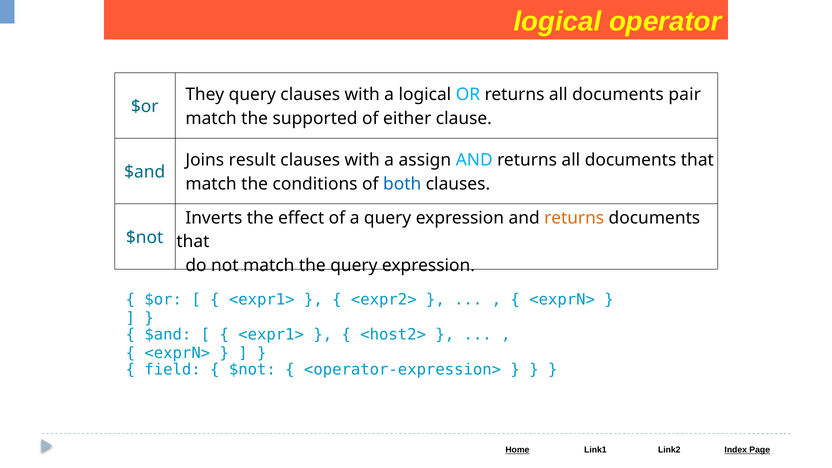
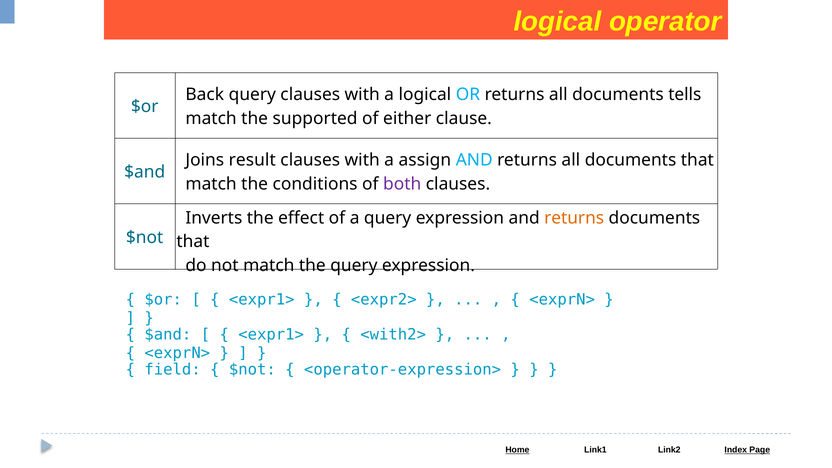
They: They -> Back
pair: pair -> tells
both colour: blue -> purple
<host2>: <host2> -> <with2>
